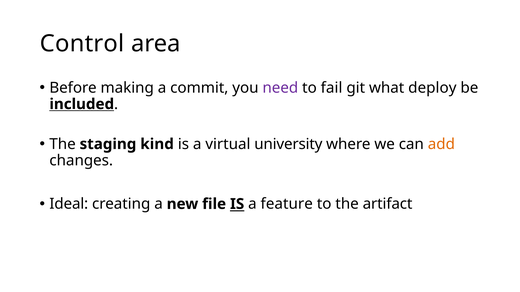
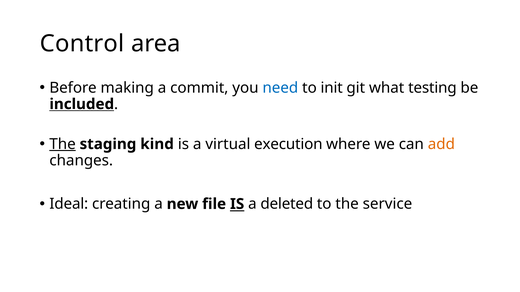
need colour: purple -> blue
fail: fail -> init
deploy: deploy -> testing
The at (63, 144) underline: none -> present
university: university -> execution
feature: feature -> deleted
artifact: artifact -> service
